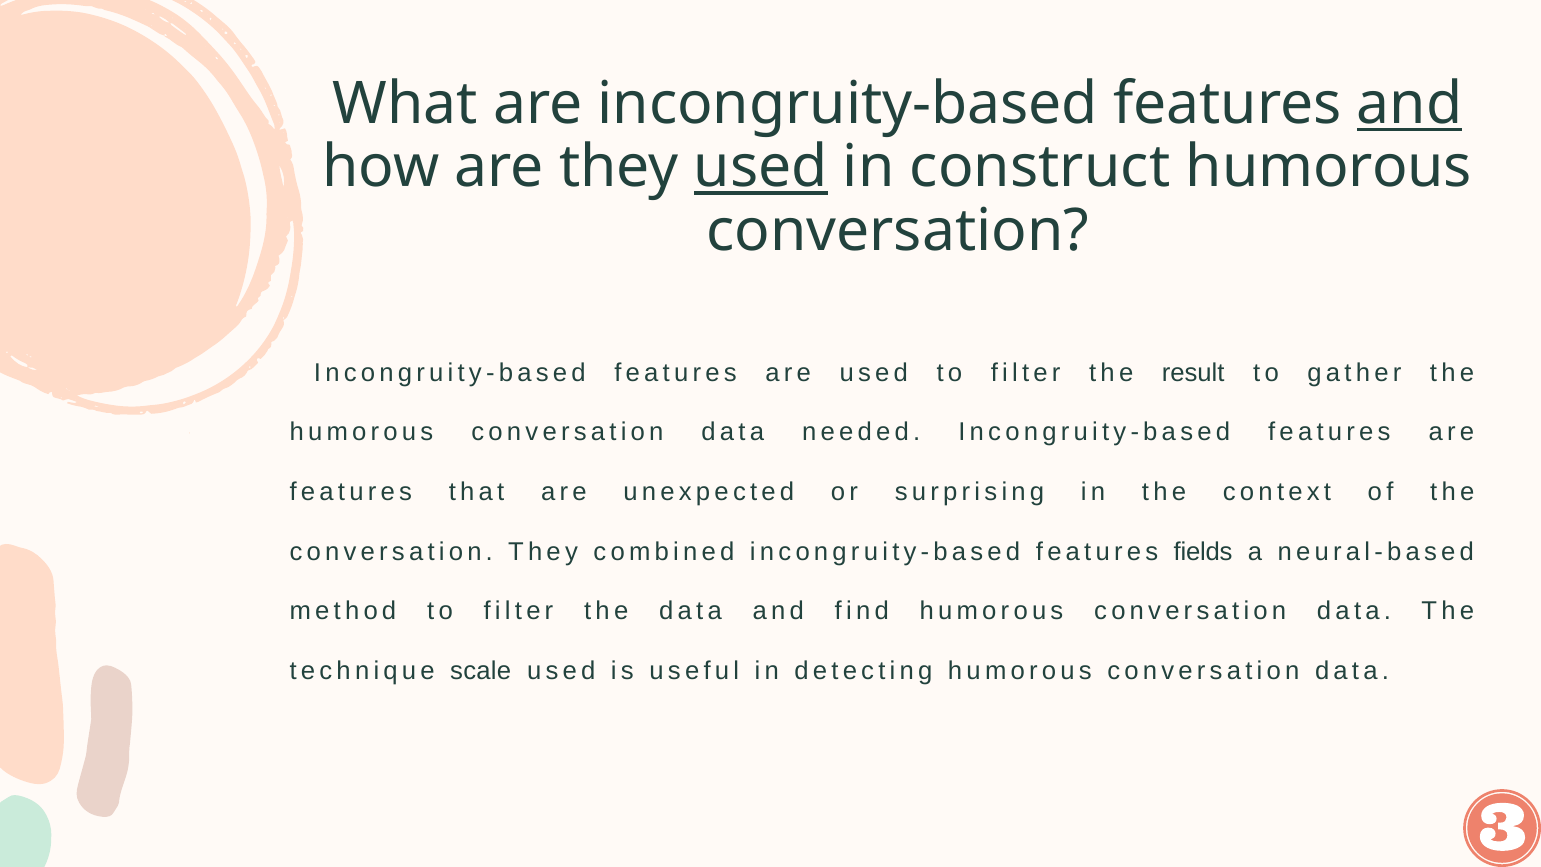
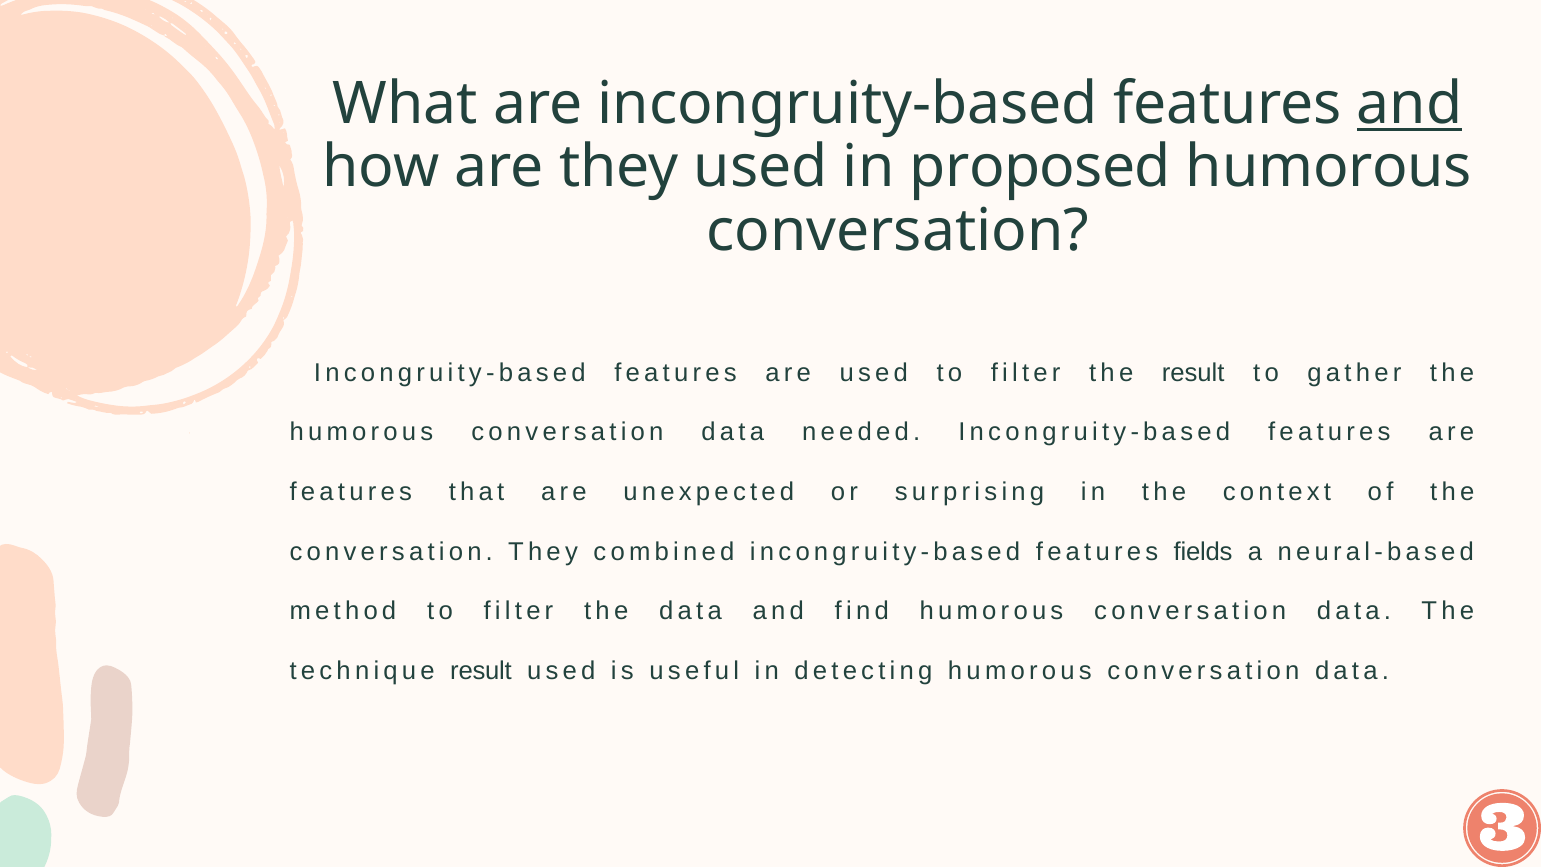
used at (761, 168) underline: present -> none
construct: construct -> proposed
technique scale: scale -> result
